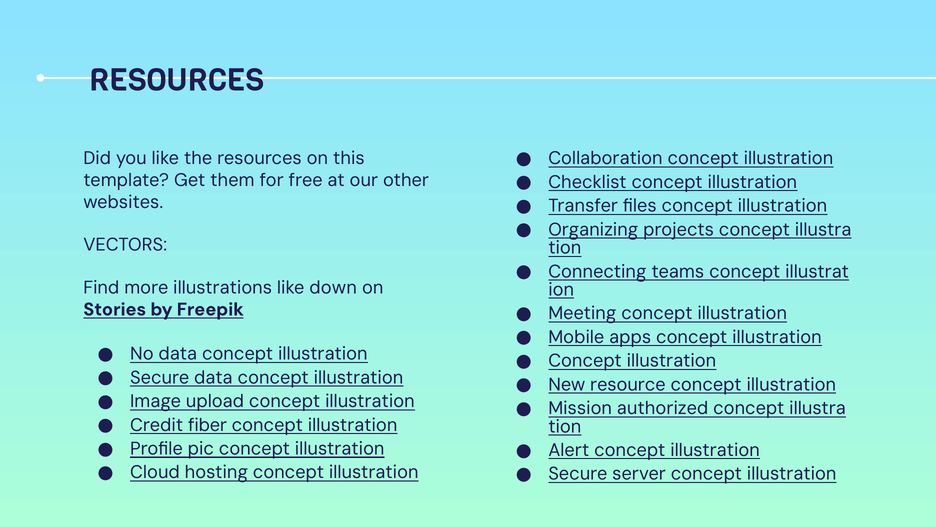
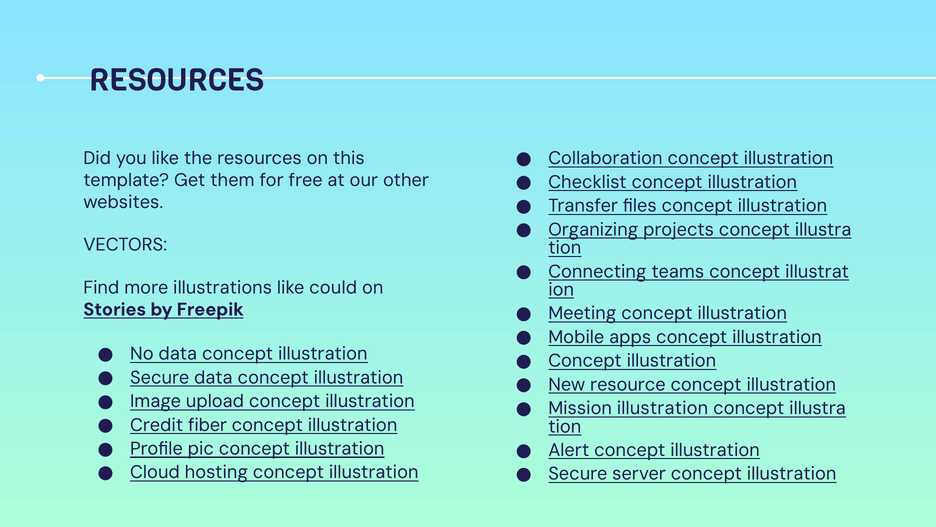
down: down -> could
Mission authorized: authorized -> illustration
